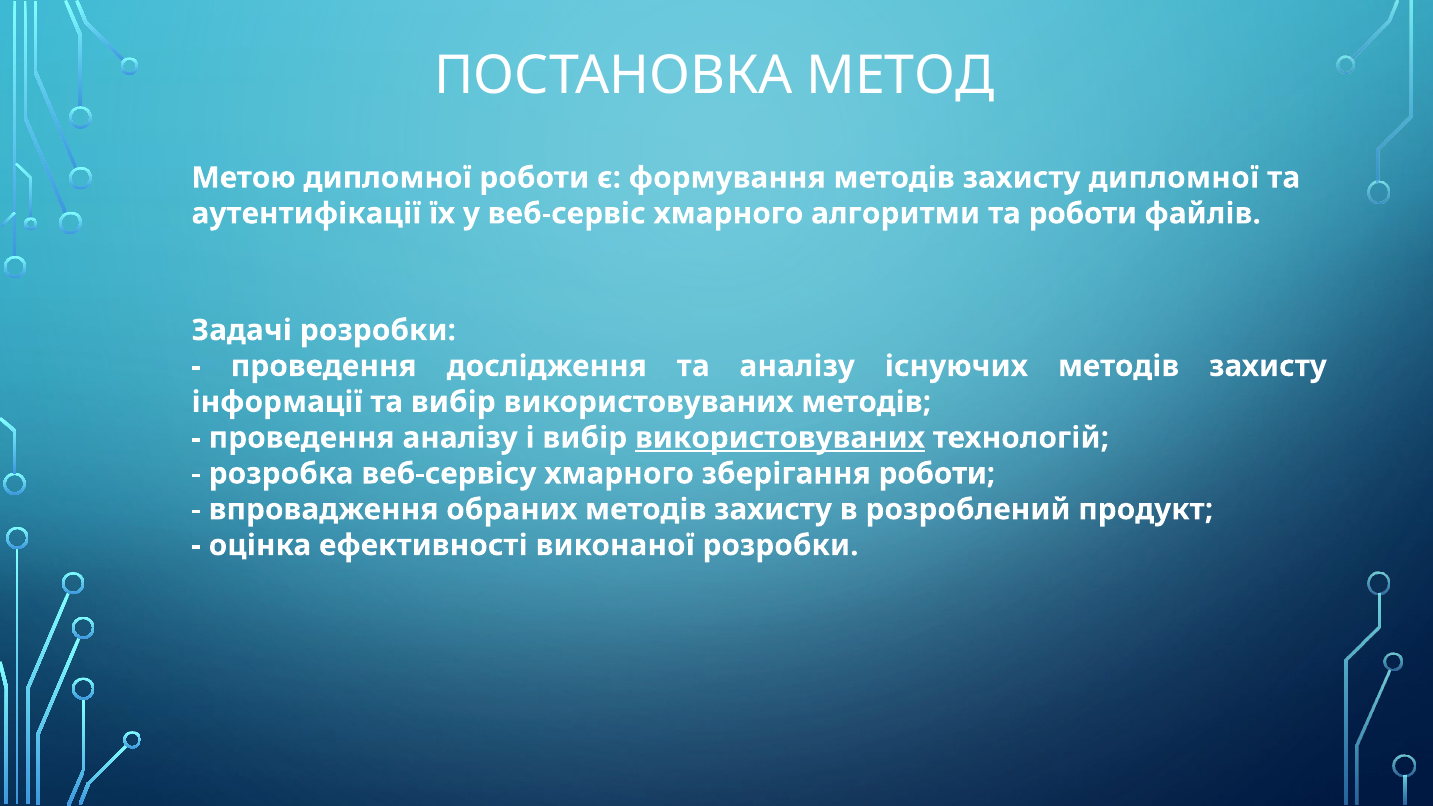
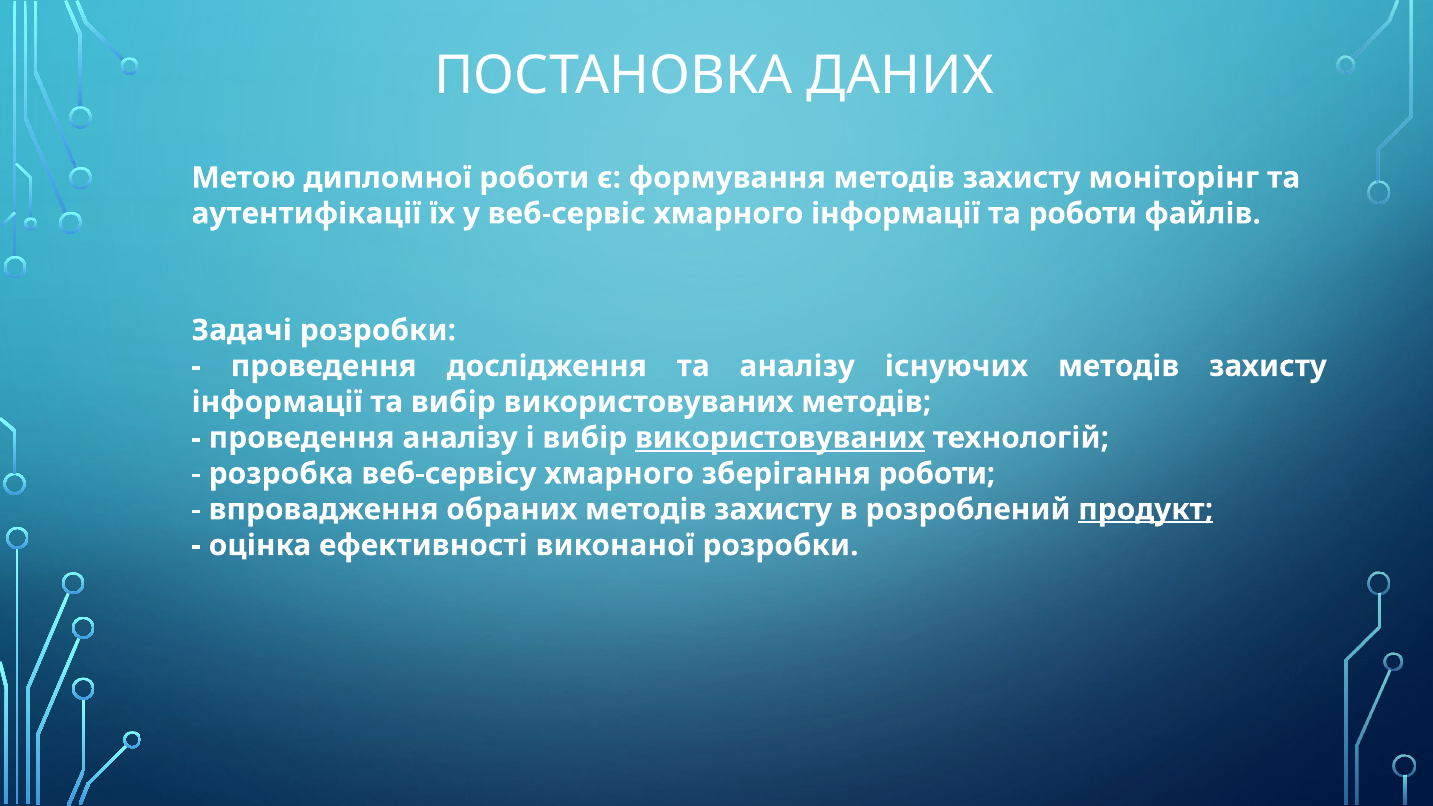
МЕТОД: МЕТОД -> ДАНИХ
захисту дипломної: дипломної -> моніторінг
хмарного алгоритми: алгоритми -> інформації
продукт underline: none -> present
